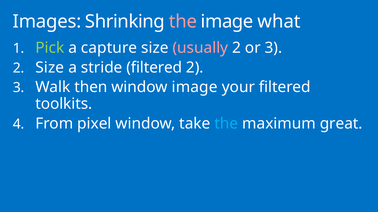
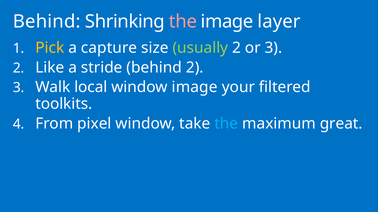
Images at (47, 22): Images -> Behind
what: what -> layer
Pick colour: light green -> yellow
usually colour: pink -> light green
2 Size: Size -> Like
stride filtered: filtered -> behind
then: then -> local
